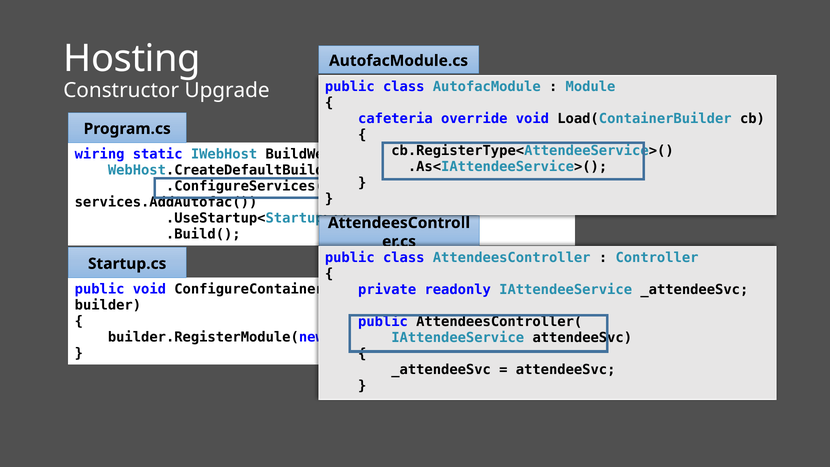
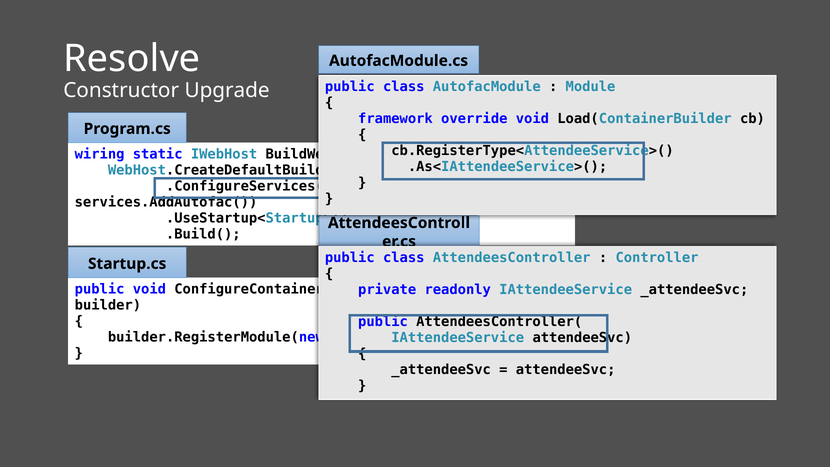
Hosting: Hosting -> Resolve
cafeteria: cafeteria -> framework
